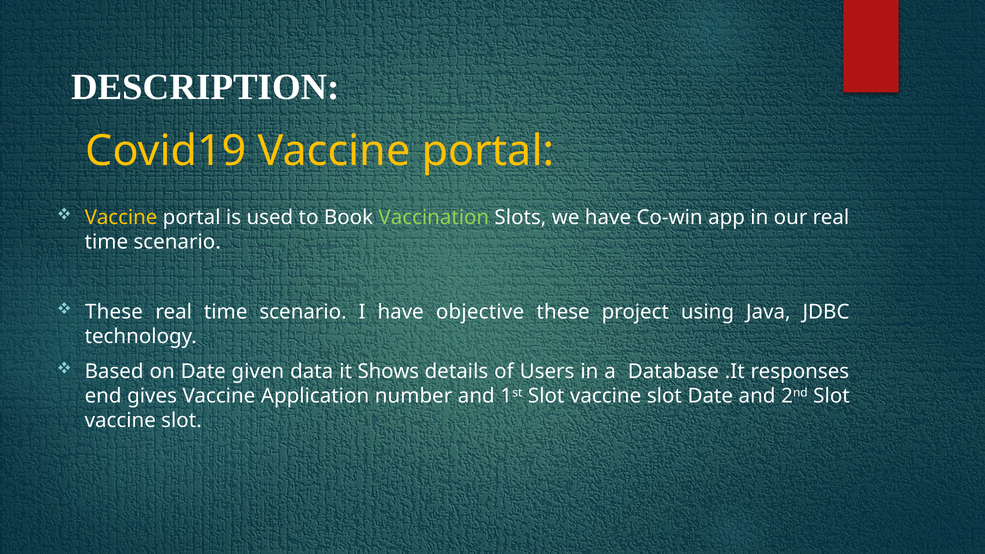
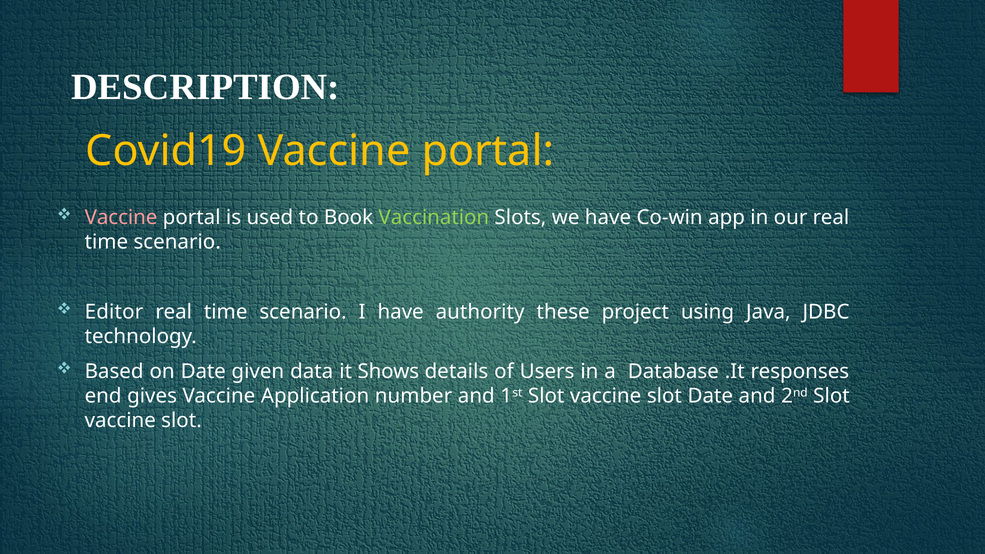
Vaccine at (121, 217) colour: yellow -> pink
These at (114, 312): These -> Editor
objective: objective -> authority
